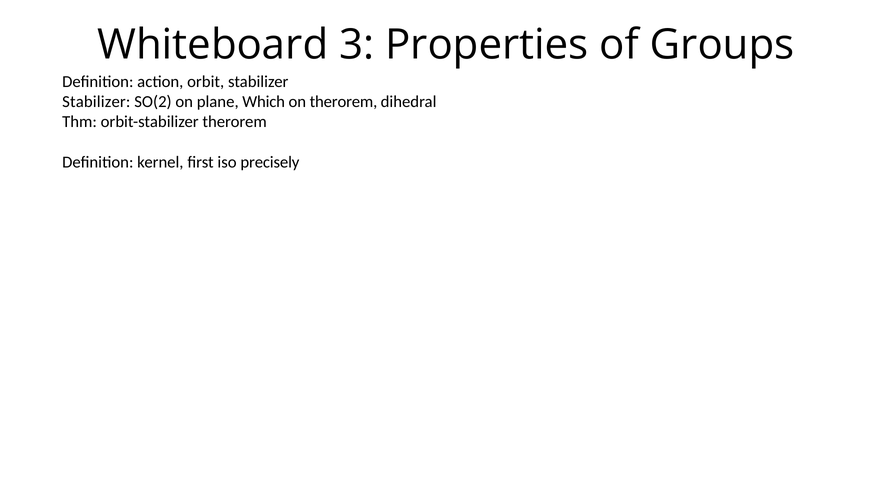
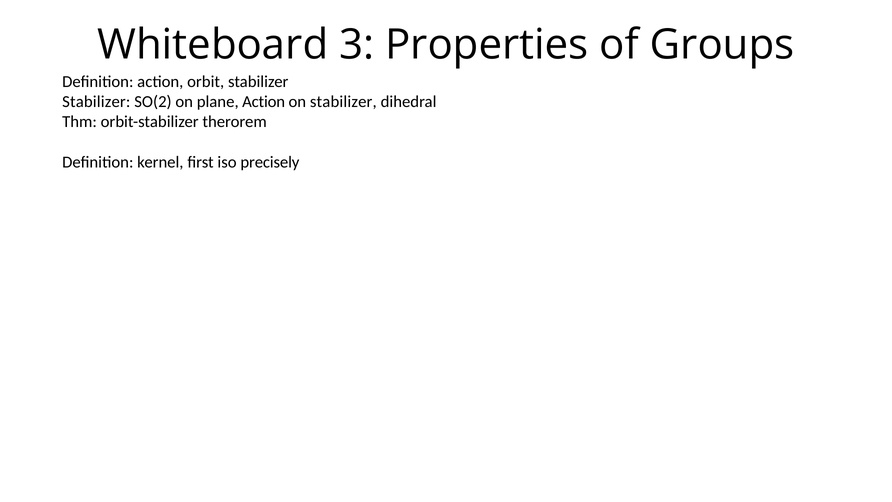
plane Which: Which -> Action
on therorem: therorem -> stabilizer
